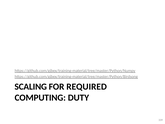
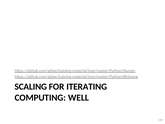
REQUIRED: REQUIRED -> ITERATING
DUTY: DUTY -> WELL
